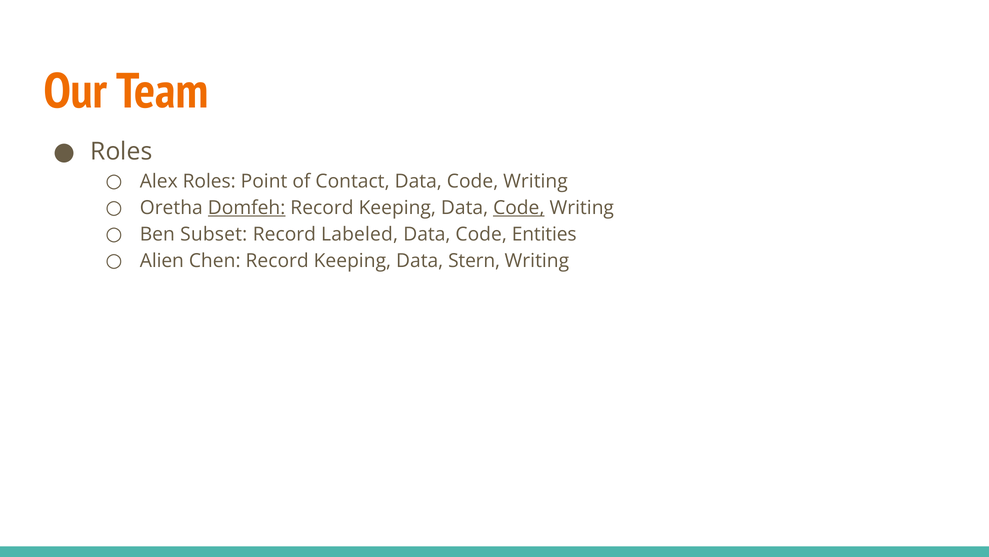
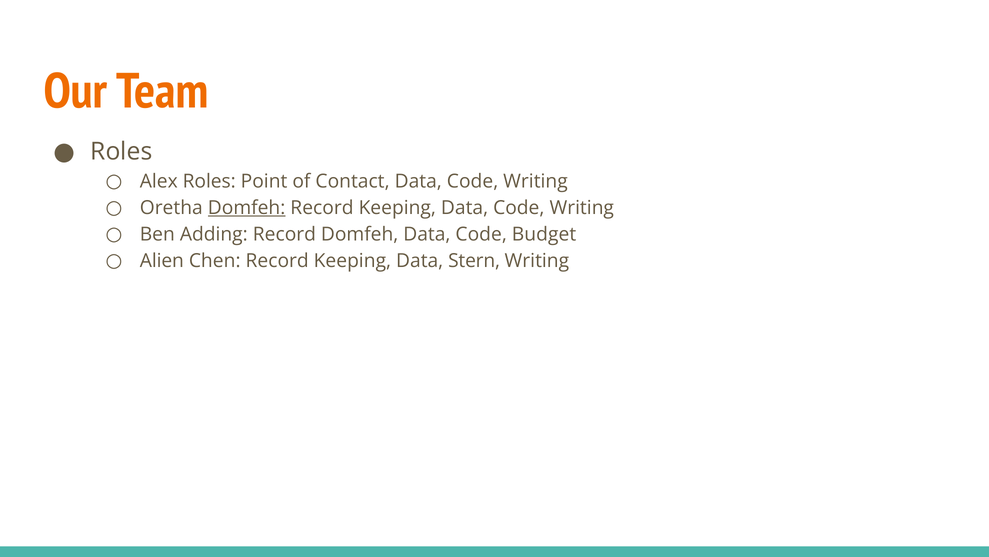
Code at (519, 208) underline: present -> none
Subset: Subset -> Adding
Record Labeled: Labeled -> Domfeh
Entities: Entities -> Budget
